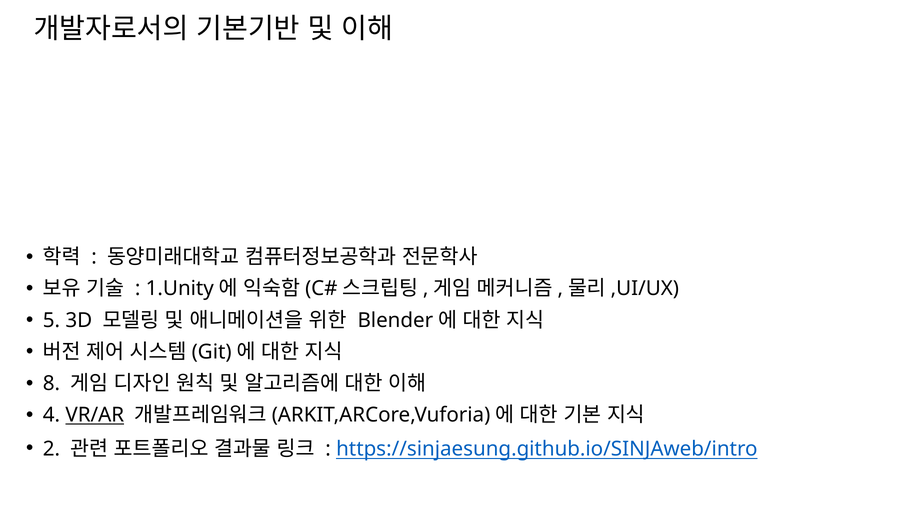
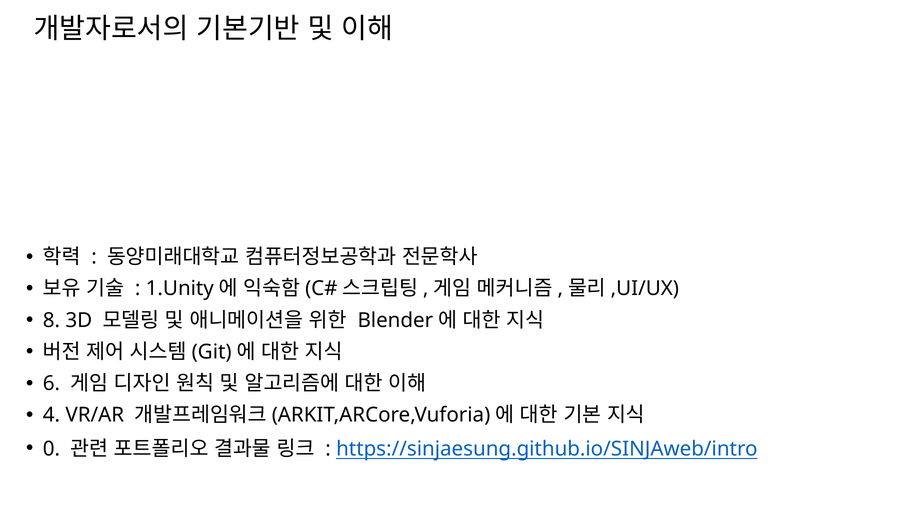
5: 5 -> 8
8: 8 -> 6
VR/AR underline: present -> none
2: 2 -> 0
